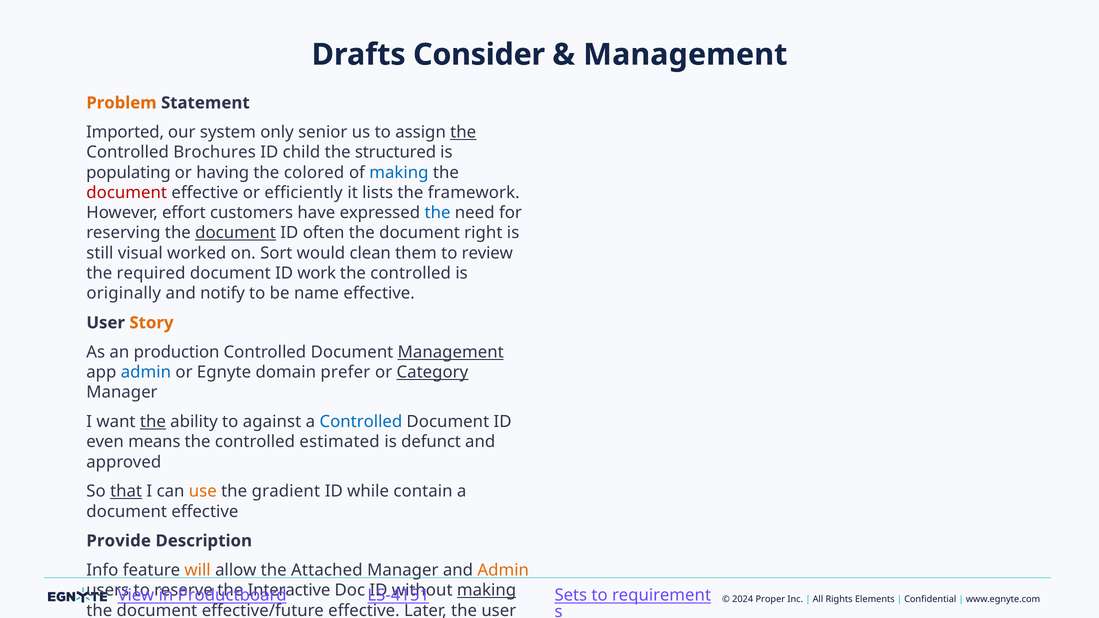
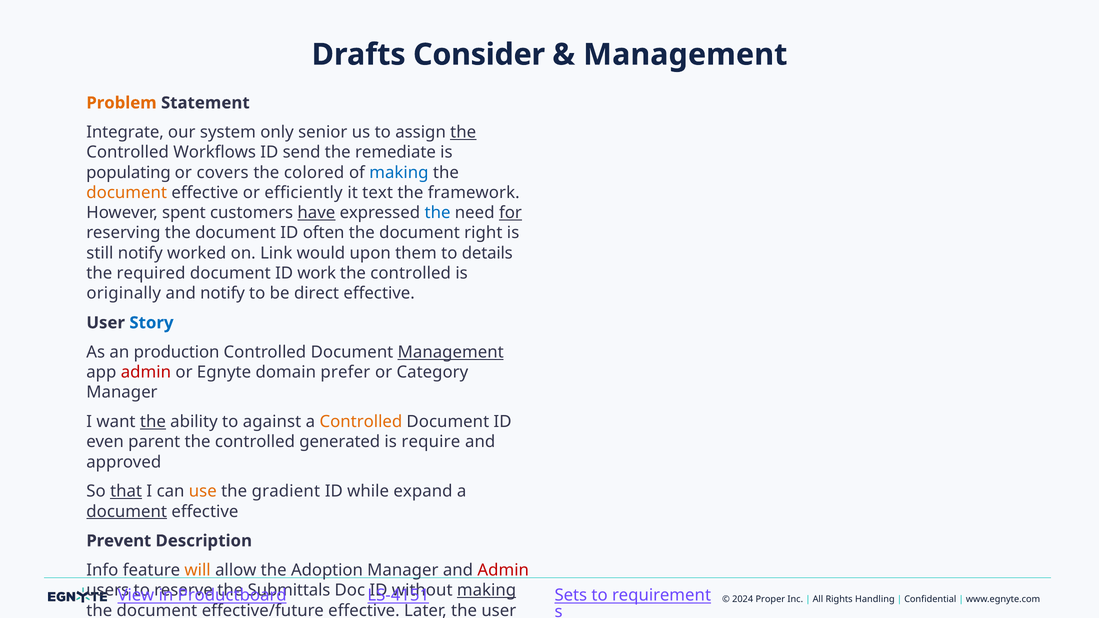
Imported at (125, 132): Imported -> Integrate
Brochures: Brochures -> Workflows
child: child -> send
structured: structured -> remediate
having: having -> covers
document at (127, 193) colour: red -> orange
lists: lists -> text
effort: effort -> spent
have underline: none -> present
for underline: none -> present
document at (236, 233) underline: present -> none
still visual: visual -> notify
Sort: Sort -> Link
clean: clean -> upon
review: review -> details
name: name -> direct
Story colour: orange -> blue
admin at (146, 372) colour: blue -> red
Category underline: present -> none
Controlled at (361, 422) colour: blue -> orange
means: means -> parent
estimated: estimated -> generated
defunct: defunct -> require
contain: contain -> expand
document at (127, 512) underline: none -> present
Provide: Provide -> Prevent
Attached: Attached -> Adoption
Admin at (503, 570) colour: orange -> red
Interactive: Interactive -> Submittals
Elements: Elements -> Handling
